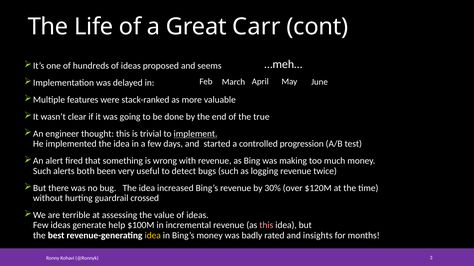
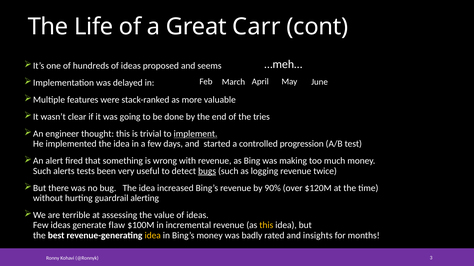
true: true -> tries
both: both -> tests
bugs underline: none -> present
30%: 30% -> 90%
crossed: crossed -> alerting
help: help -> flaw
this at (266, 226) colour: pink -> yellow
